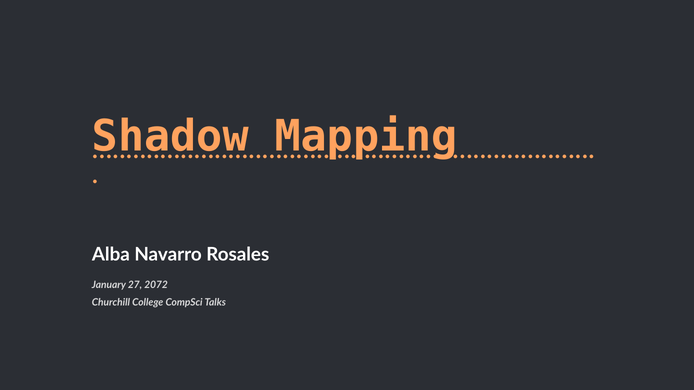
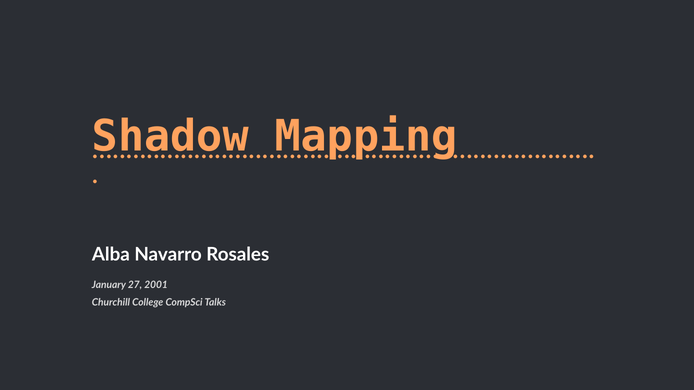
2072: 2072 -> 2001
